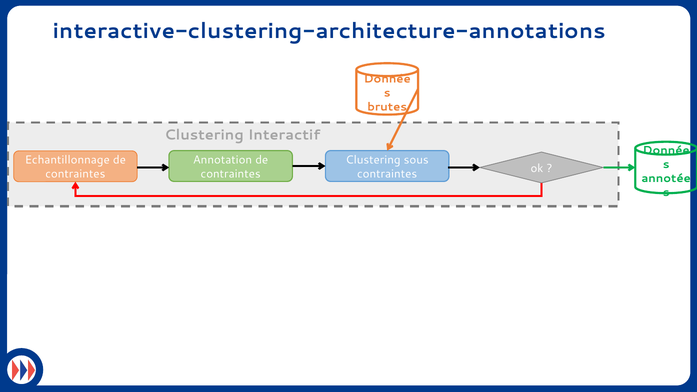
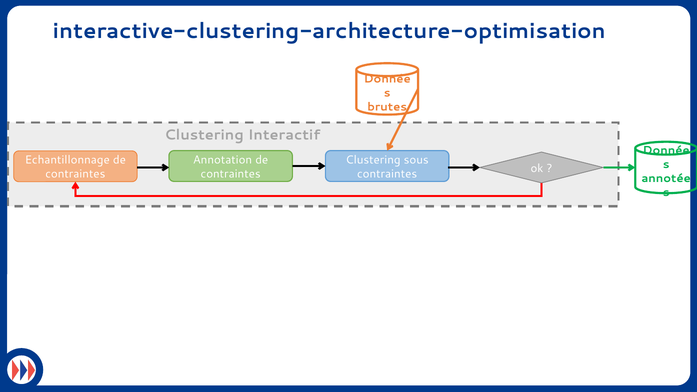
interactive-clustering-architecture-annotations: interactive-clustering-architecture-annotations -> interactive-clustering-architecture-optimisation
